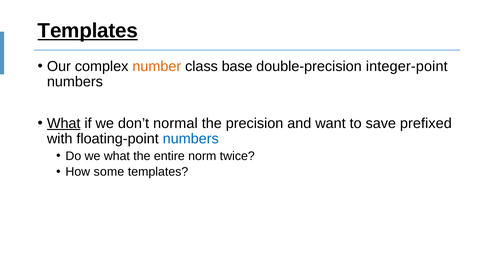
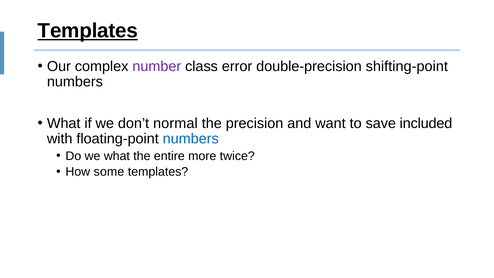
number colour: orange -> purple
base: base -> error
integer-point: integer-point -> shifting-point
What at (64, 123) underline: present -> none
prefixed: prefixed -> included
norm: norm -> more
